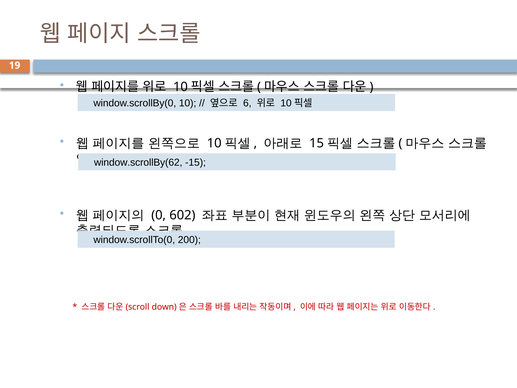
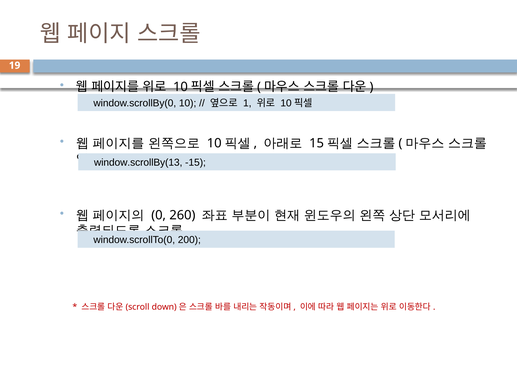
6: 6 -> 1
window.scrollBy(62: window.scrollBy(62 -> window.scrollBy(13
602: 602 -> 260
